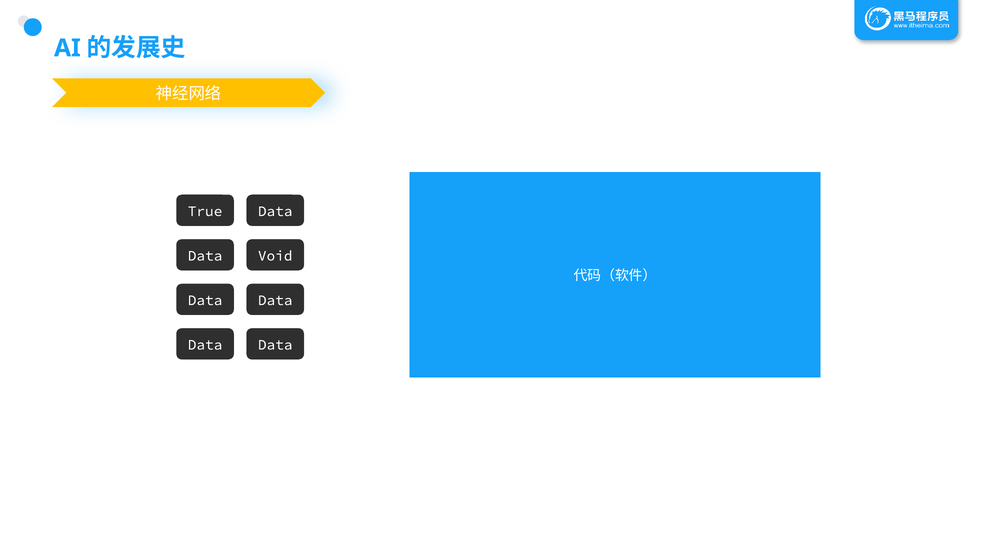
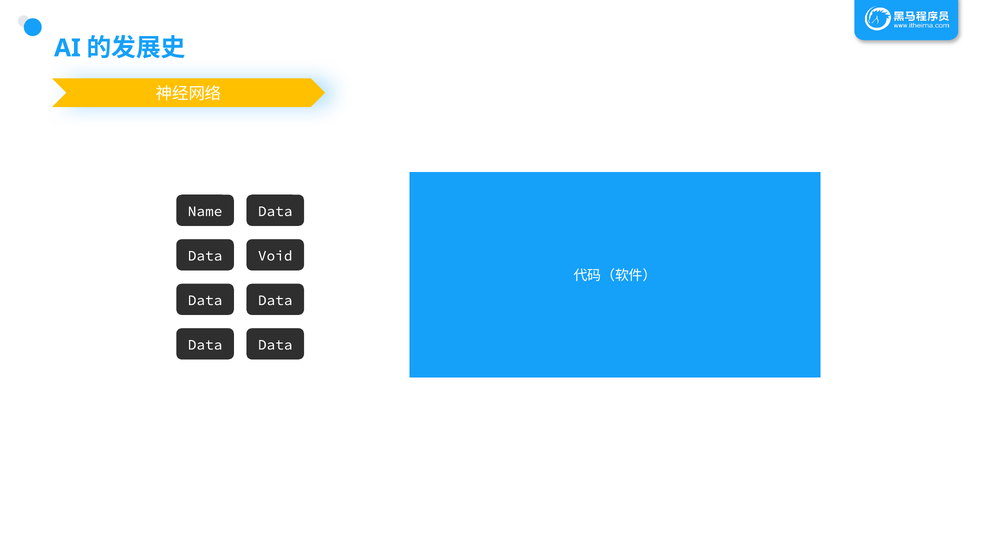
True: True -> Name
